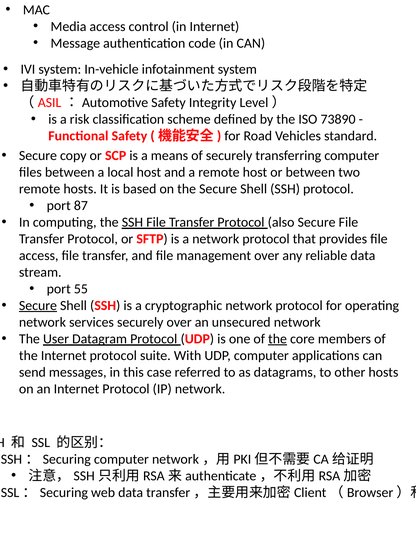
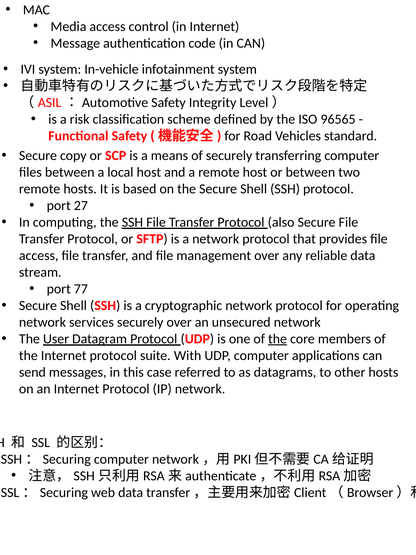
73890: 73890 -> 96565
87: 87 -> 27
55: 55 -> 77
Secure at (38, 305) underline: present -> none
